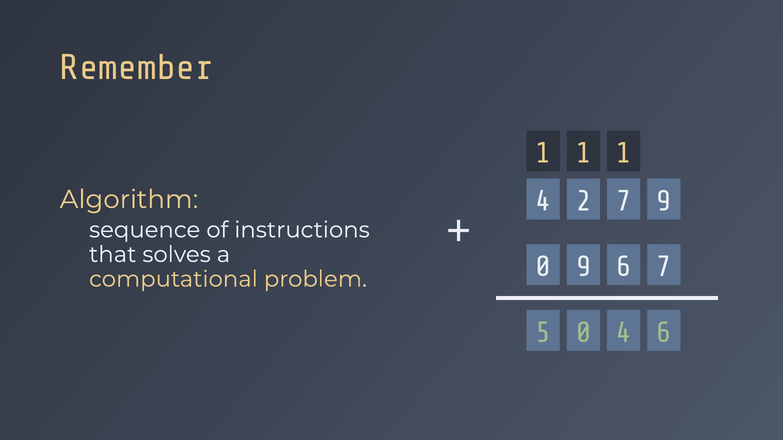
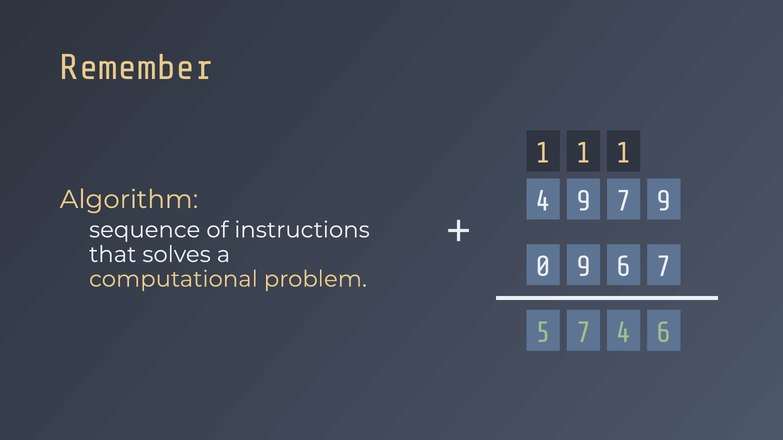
4 2: 2 -> 9
5 0: 0 -> 7
